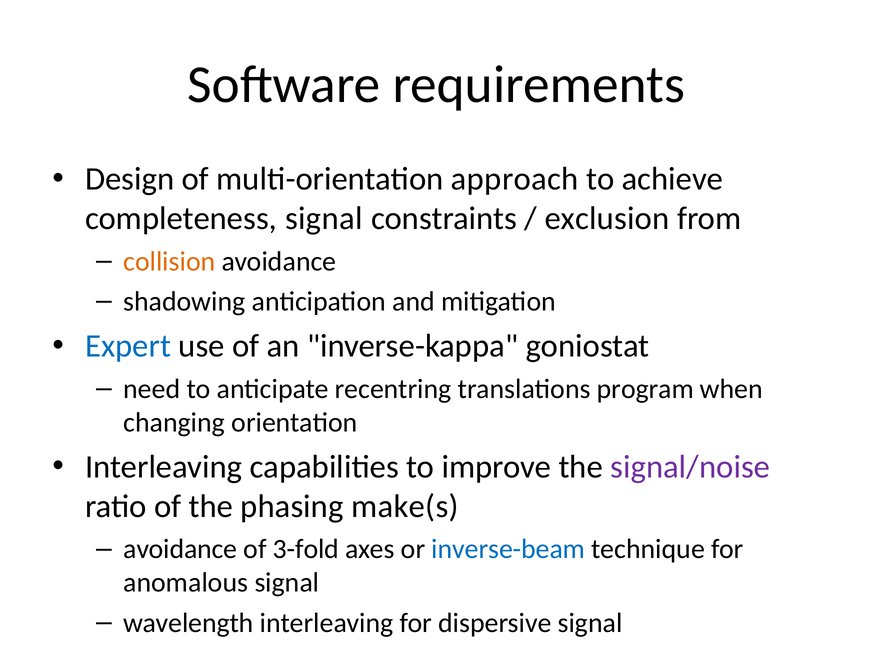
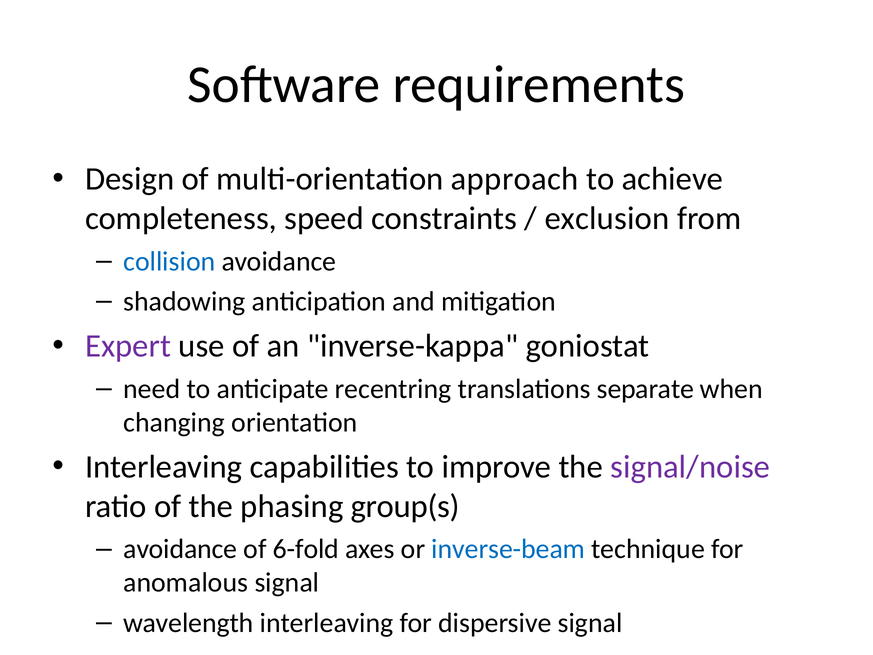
completeness signal: signal -> speed
collision colour: orange -> blue
Expert colour: blue -> purple
program: program -> separate
make(s: make(s -> group(s
3-fold: 3-fold -> 6-fold
